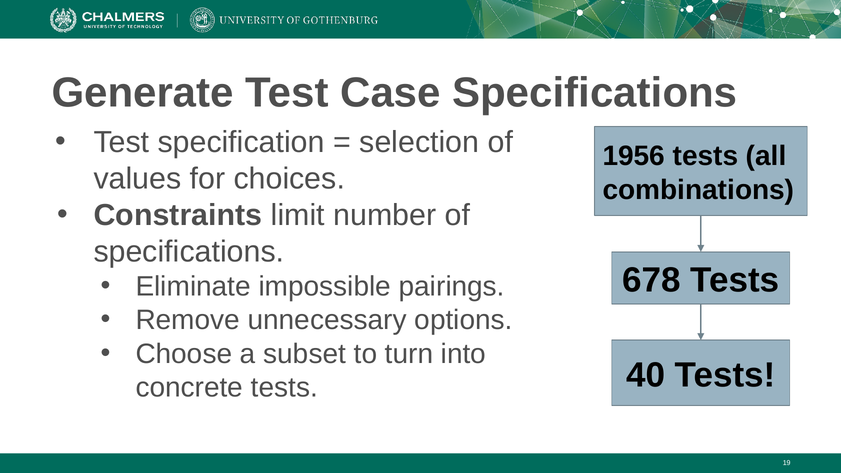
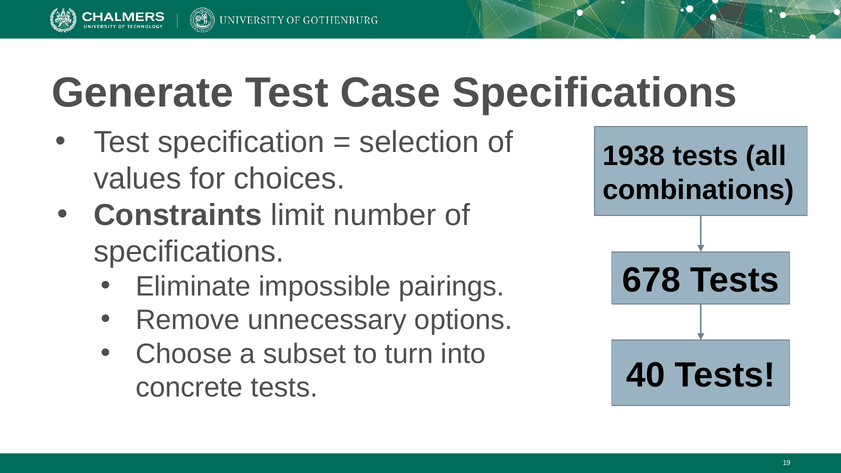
1956: 1956 -> 1938
